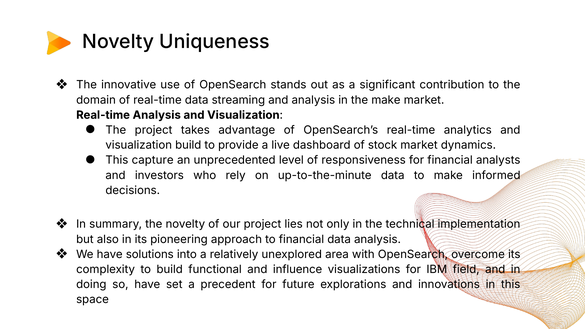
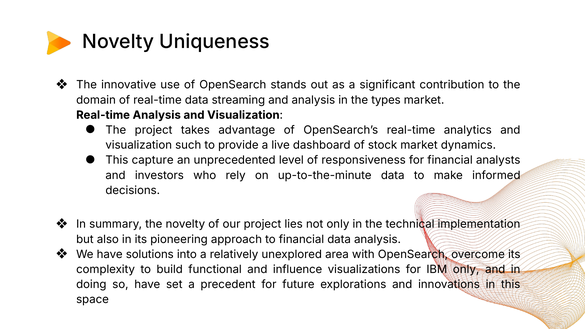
the make: make -> types
visualization build: build -> such
IBM field: field -> only
